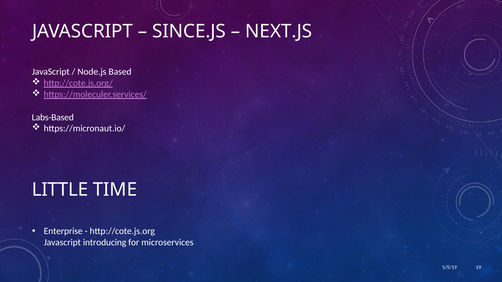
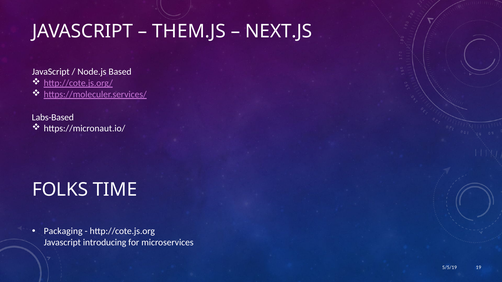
SINCE.JS: SINCE.JS -> THEM.JS
LITTLE: LITTLE -> FOLKS
Enterprise: Enterprise -> Packaging
